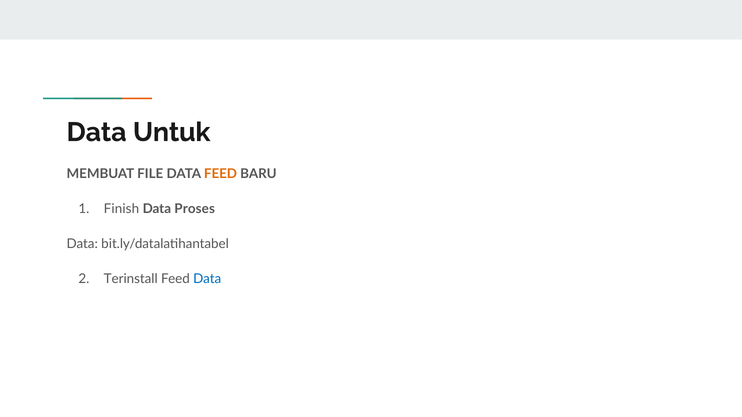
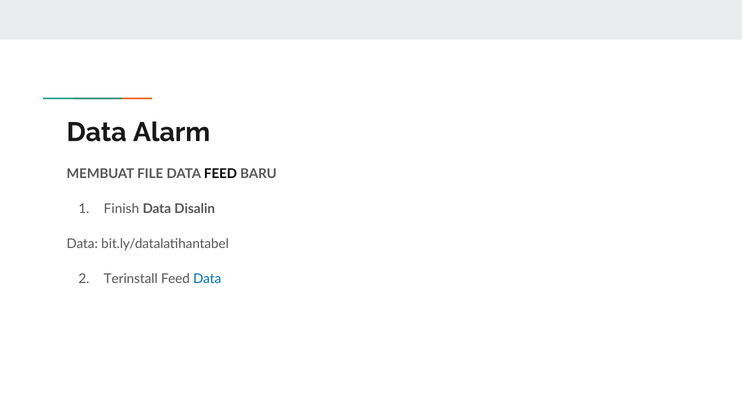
Untuk: Untuk -> Alarm
FEED at (221, 174) colour: orange -> black
Proses: Proses -> Disalin
